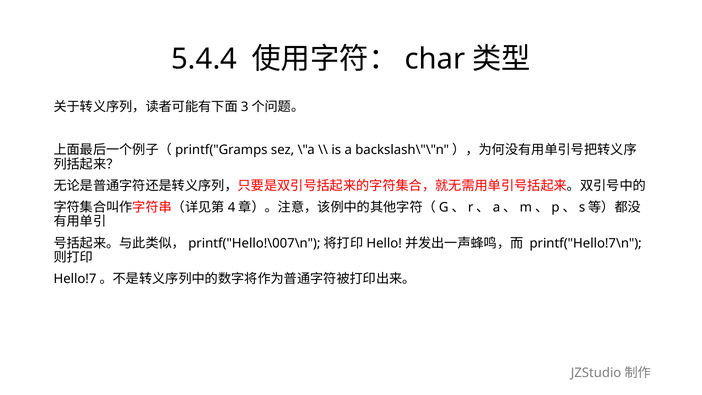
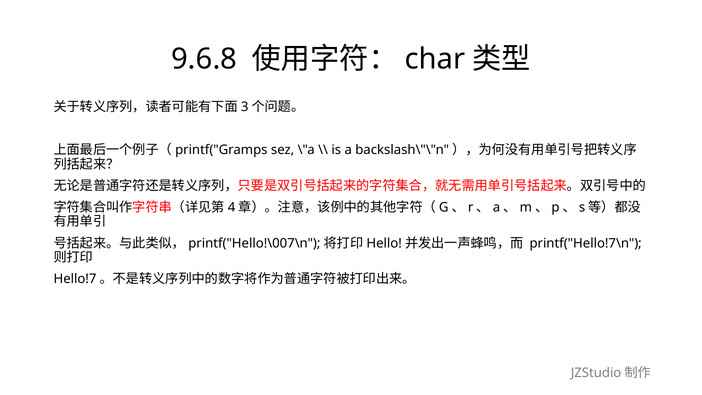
5.4.4: 5.4.4 -> 9.6.8
